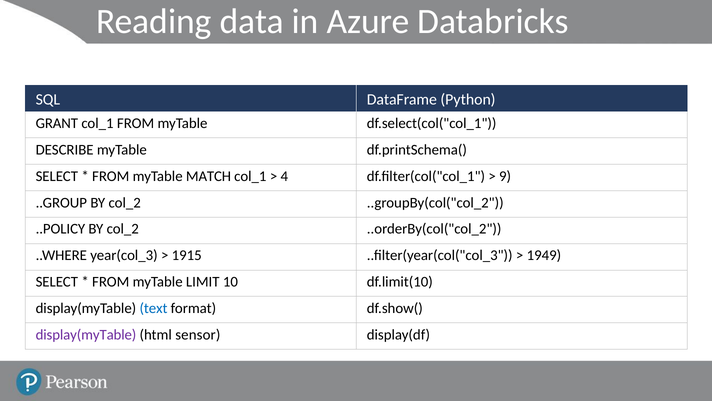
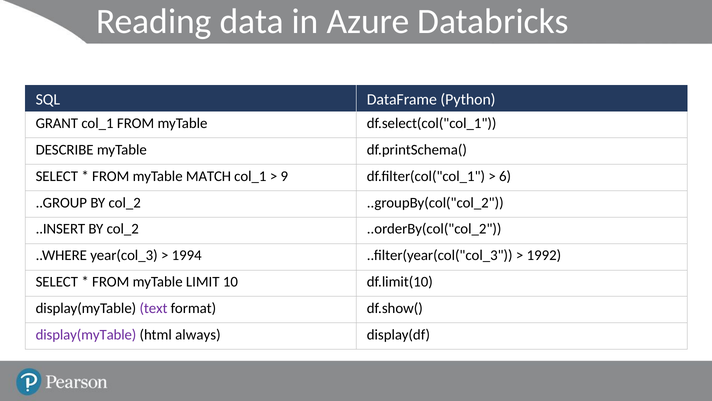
4: 4 -> 9
9: 9 -> 6
..POLICY: ..POLICY -> ..INSERT
1915: 1915 -> 1994
1949: 1949 -> 1992
text colour: blue -> purple
sensor: sensor -> always
